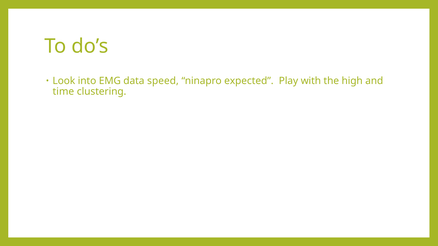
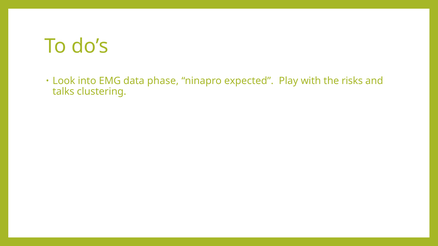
speed: speed -> phase
high: high -> risks
time: time -> talks
